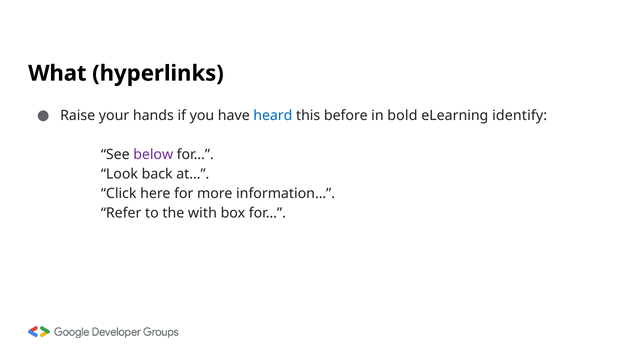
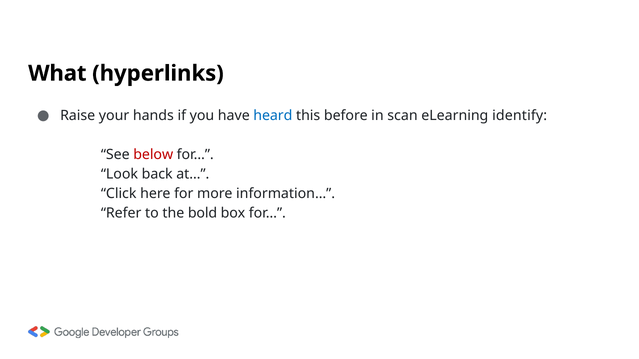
bold: bold -> scan
below colour: purple -> red
with: with -> bold
